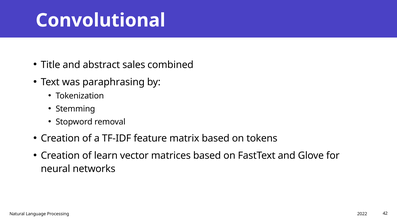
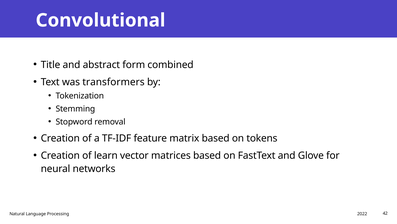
sales: sales -> form
paraphrasing: paraphrasing -> transformers
